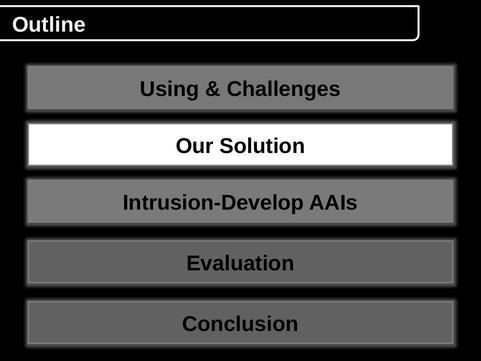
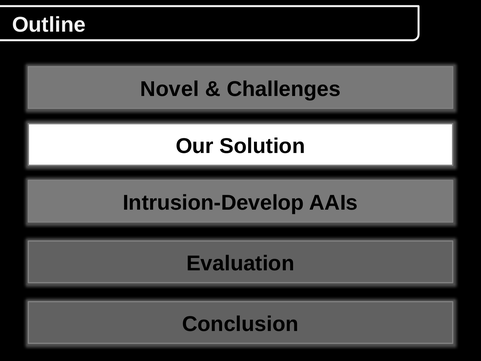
Using: Using -> Novel
